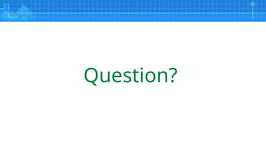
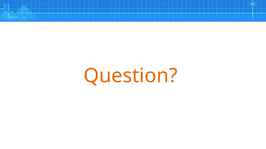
Question colour: green -> orange
